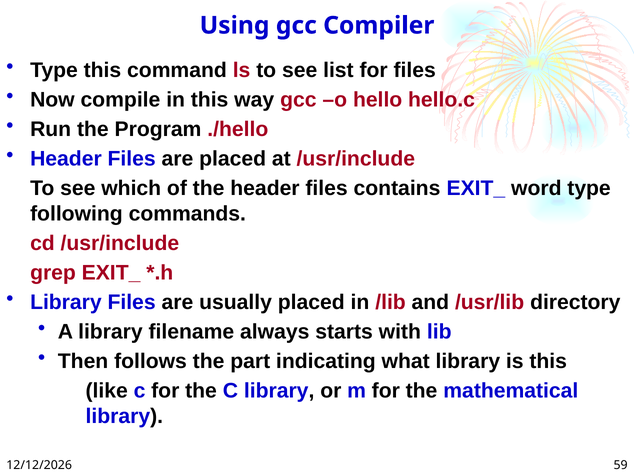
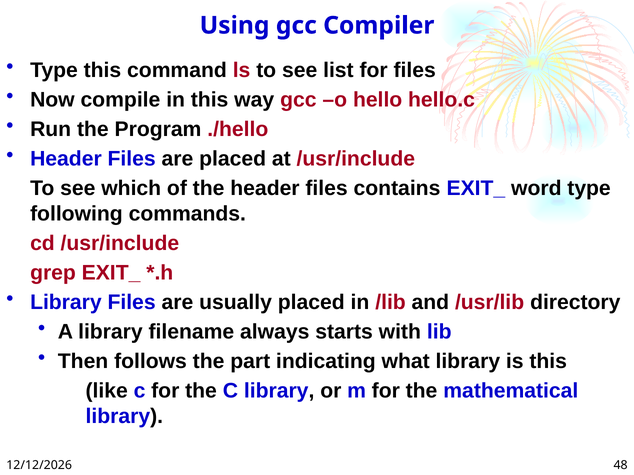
59: 59 -> 48
